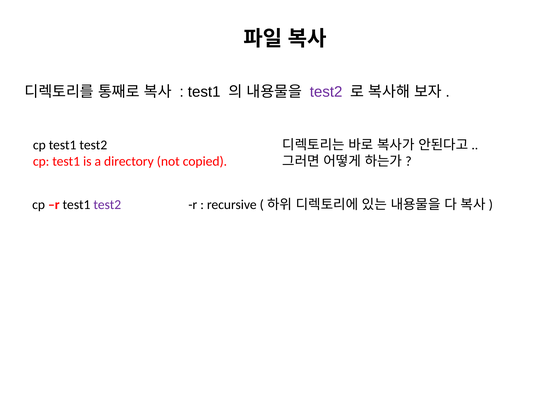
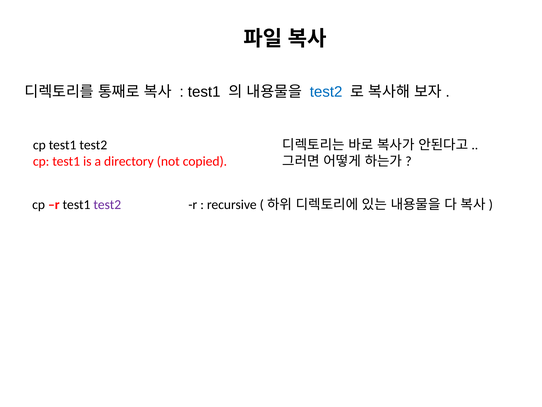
test2 at (326, 92) colour: purple -> blue
